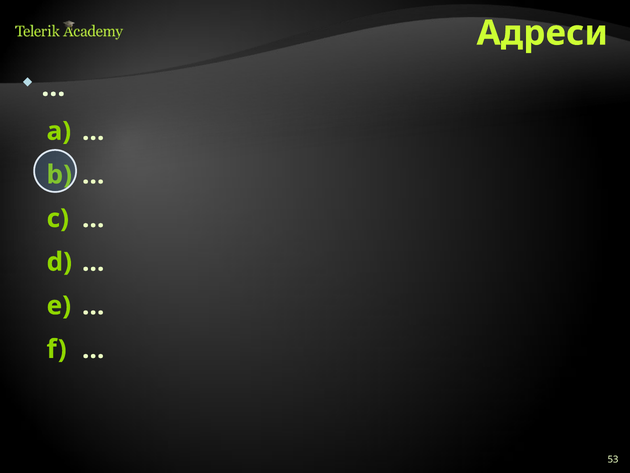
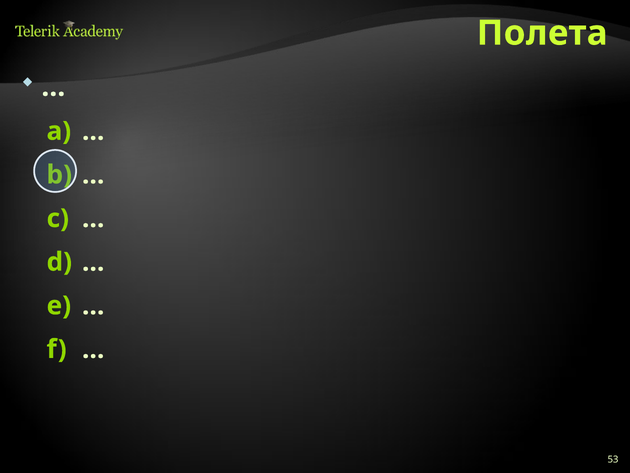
Адреси: Адреси -> Полета
